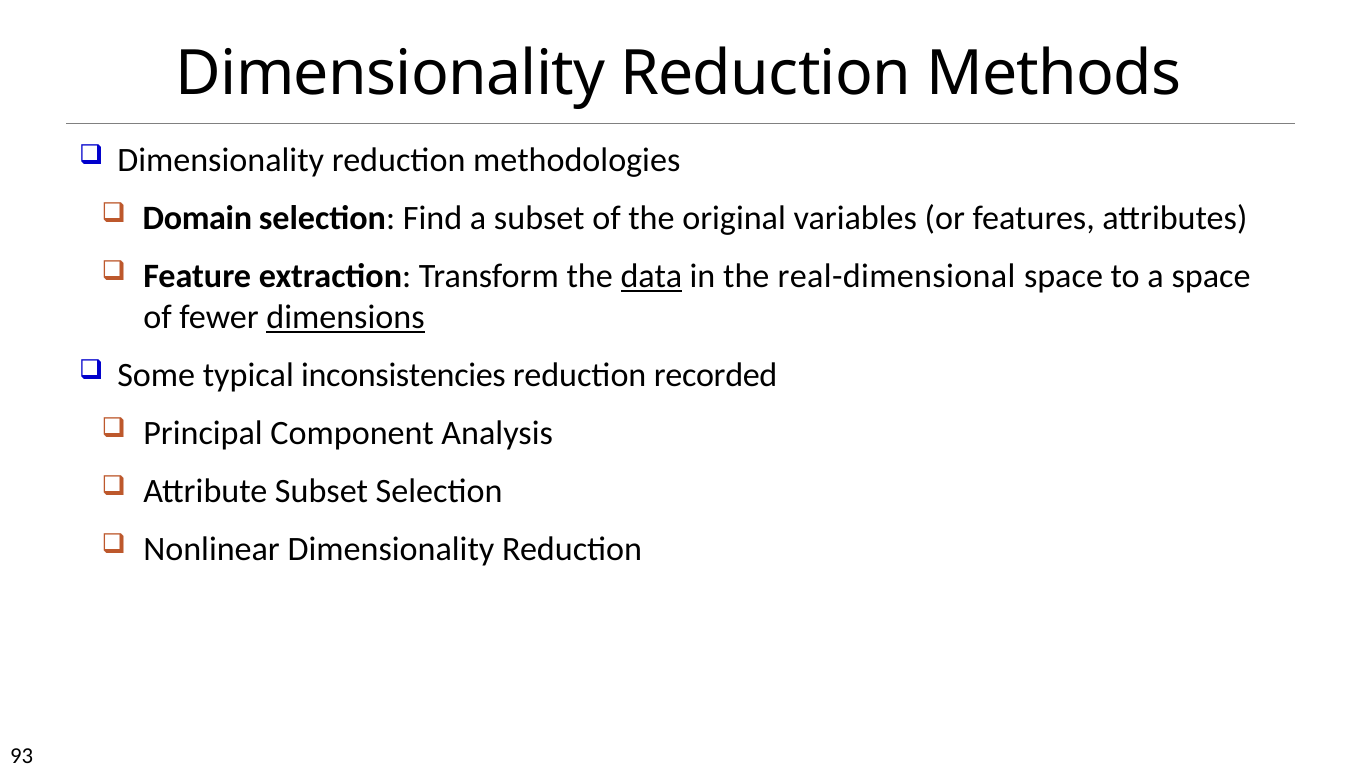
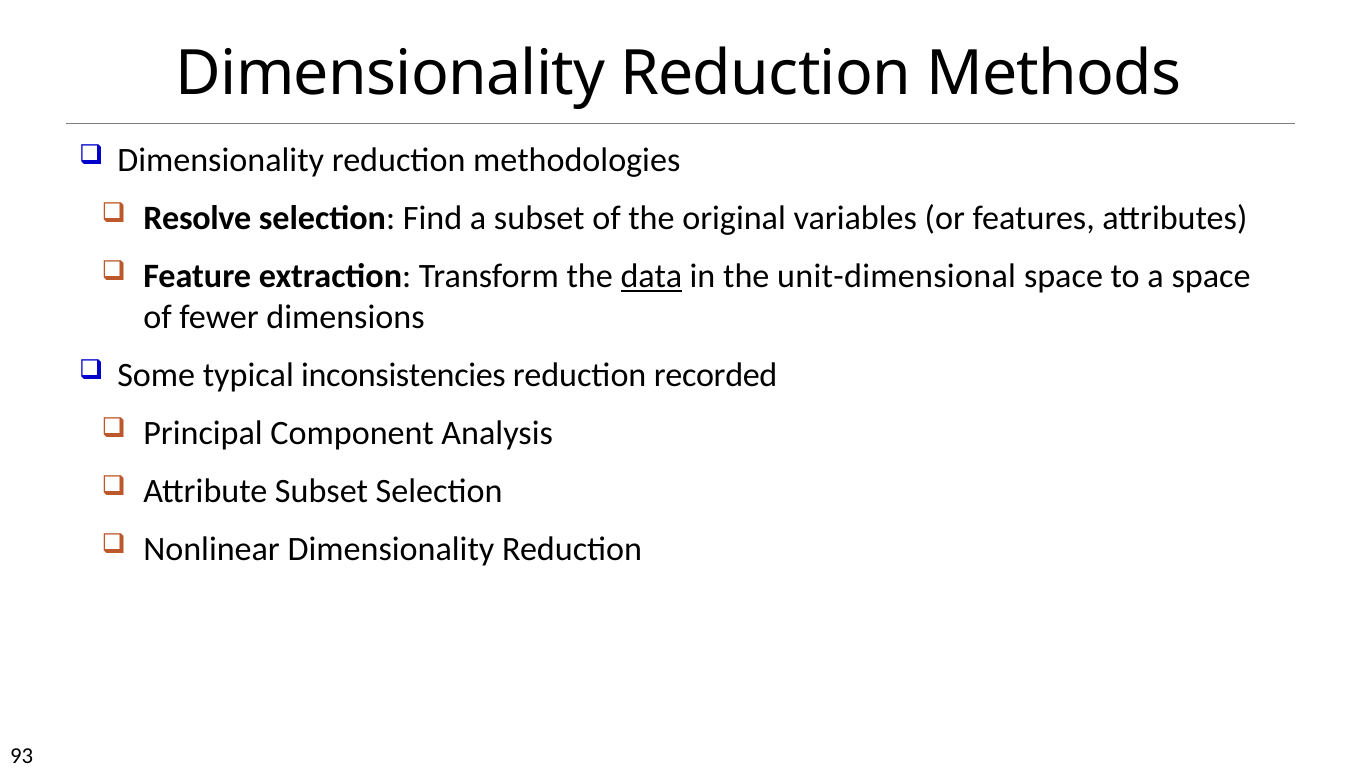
Domain: Domain -> Resolve
real-dimensional: real-dimensional -> unit-dimensional
dimensions underline: present -> none
